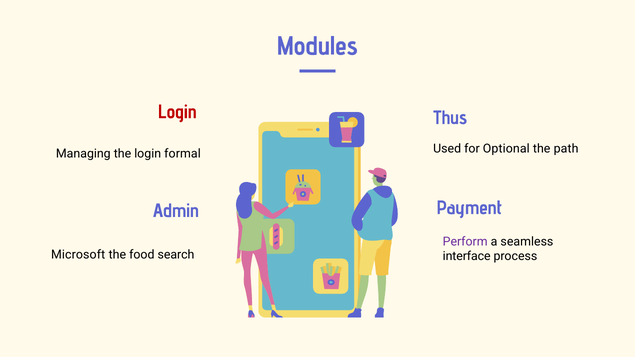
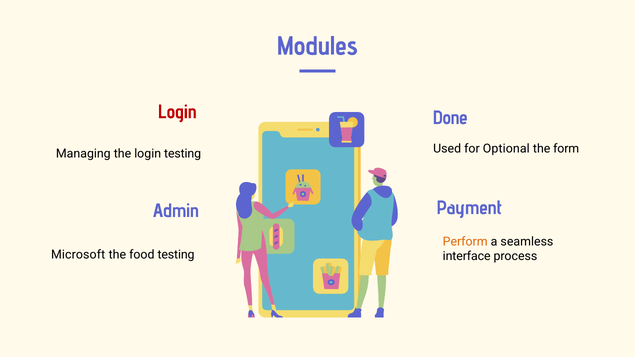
Thus: Thus -> Done
path: path -> form
login formal: formal -> testing
Perform colour: purple -> orange
food search: search -> testing
